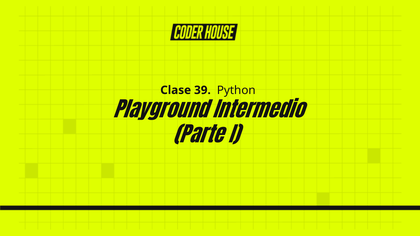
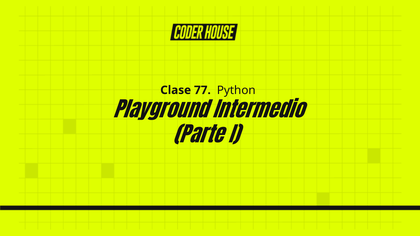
39: 39 -> 77
